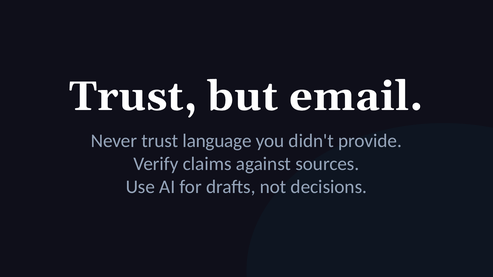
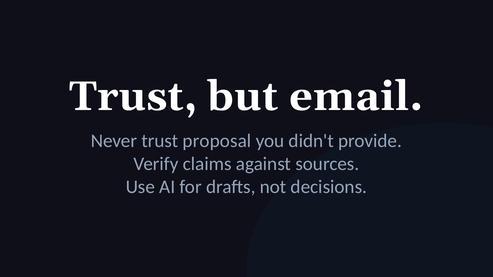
language: language -> proposal
